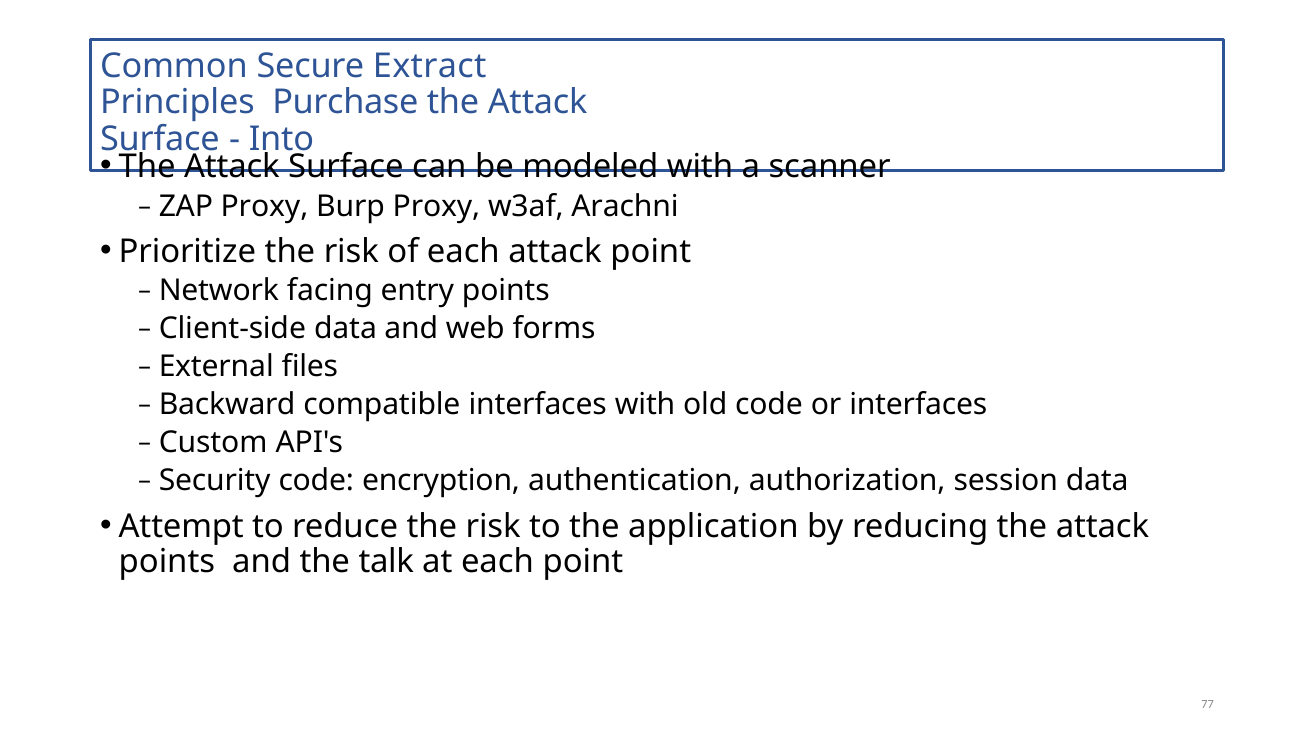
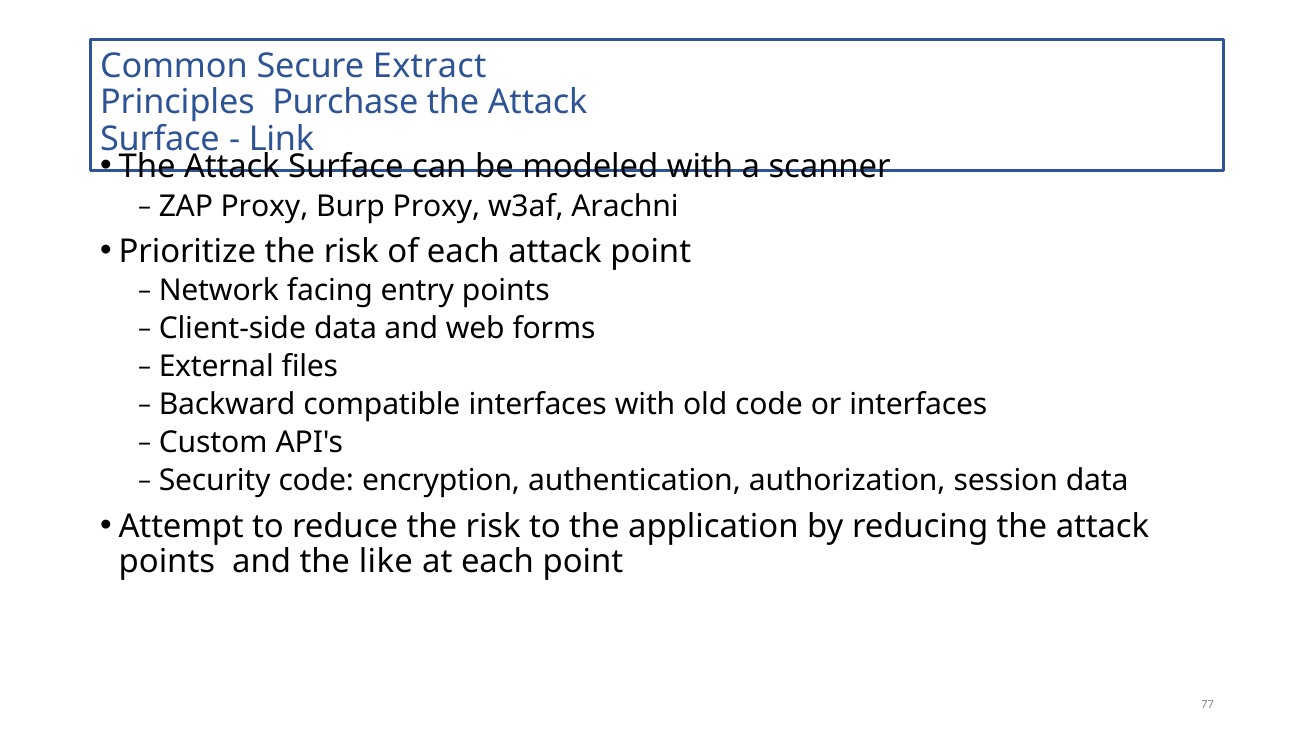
Into: Into -> Link
talk: talk -> like
